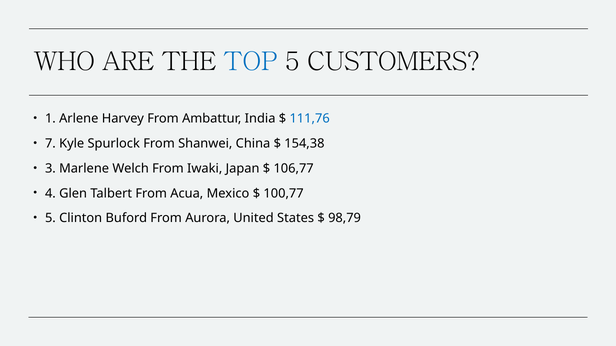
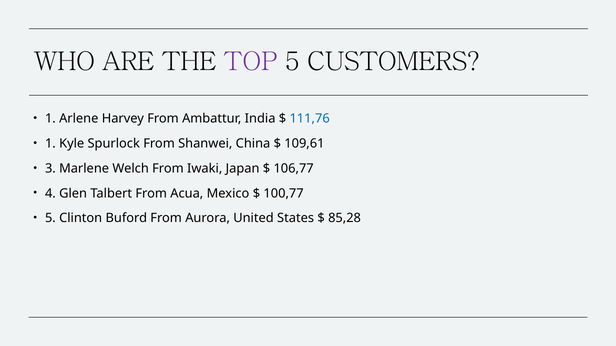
TOP colour: blue -> purple
7 at (50, 144): 7 -> 1
154,38: 154,38 -> 109,61
98,79: 98,79 -> 85,28
